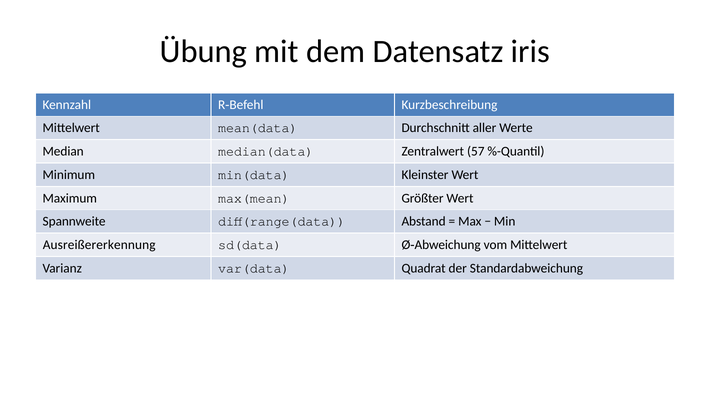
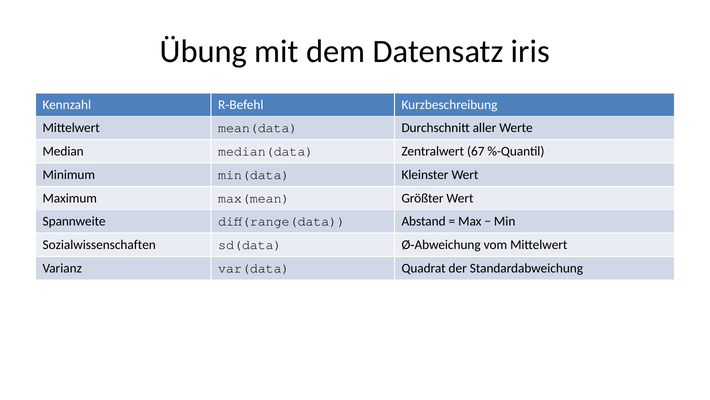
57: 57 -> 67
Ausreißererkennung: Ausreißererkennung -> Sozialwissenschaften
